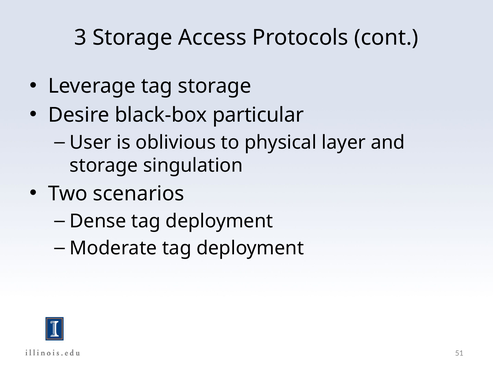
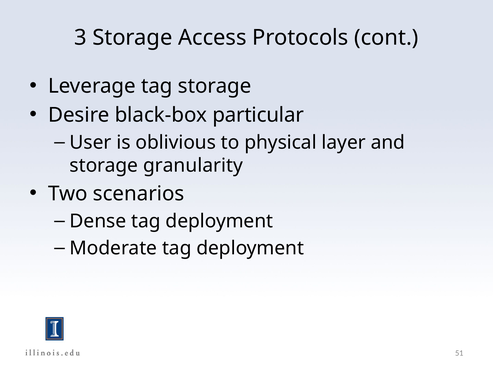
singulation: singulation -> granularity
